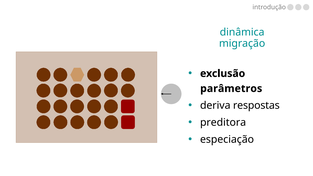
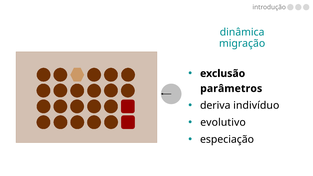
respostas: respostas -> indivíduo
preditora: preditora -> evolutivo
